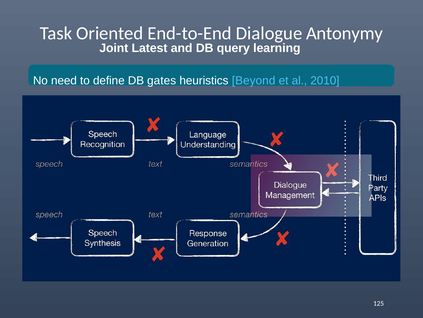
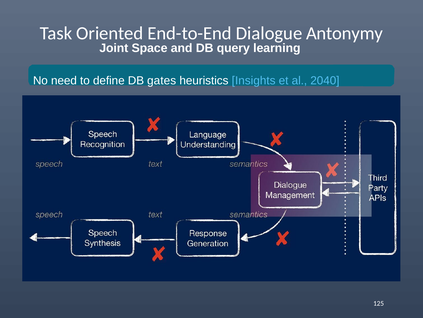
Latest: Latest -> Space
Beyond: Beyond -> Insights
2010: 2010 -> 2040
